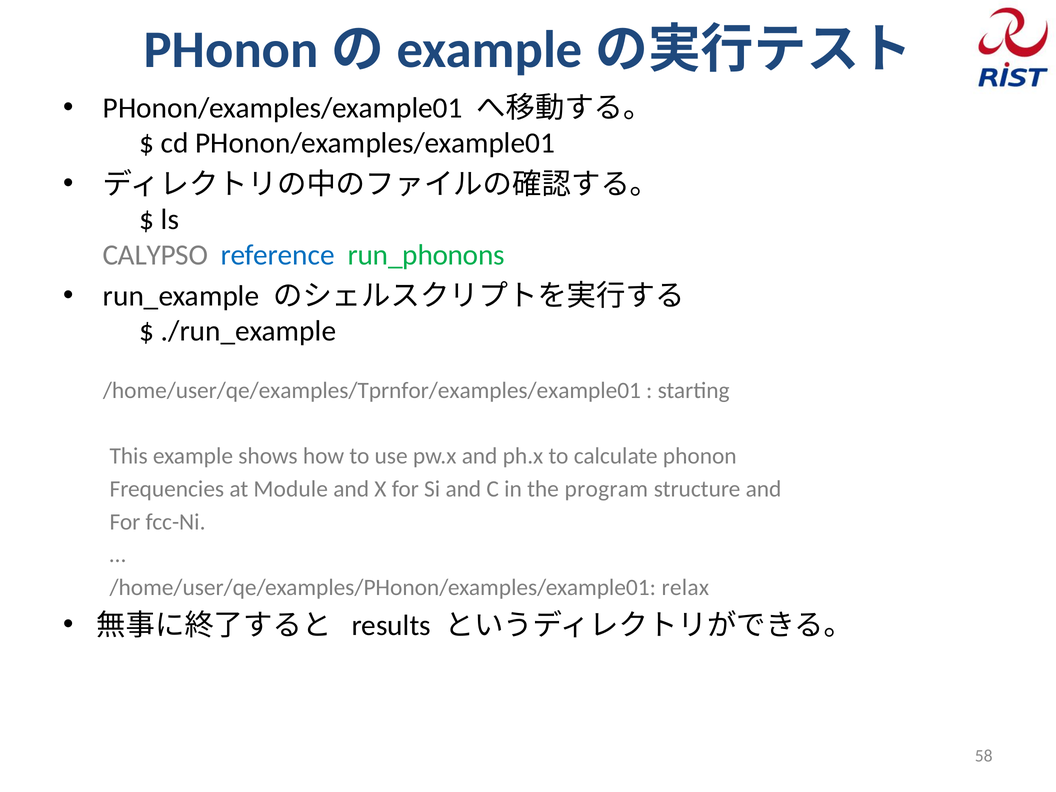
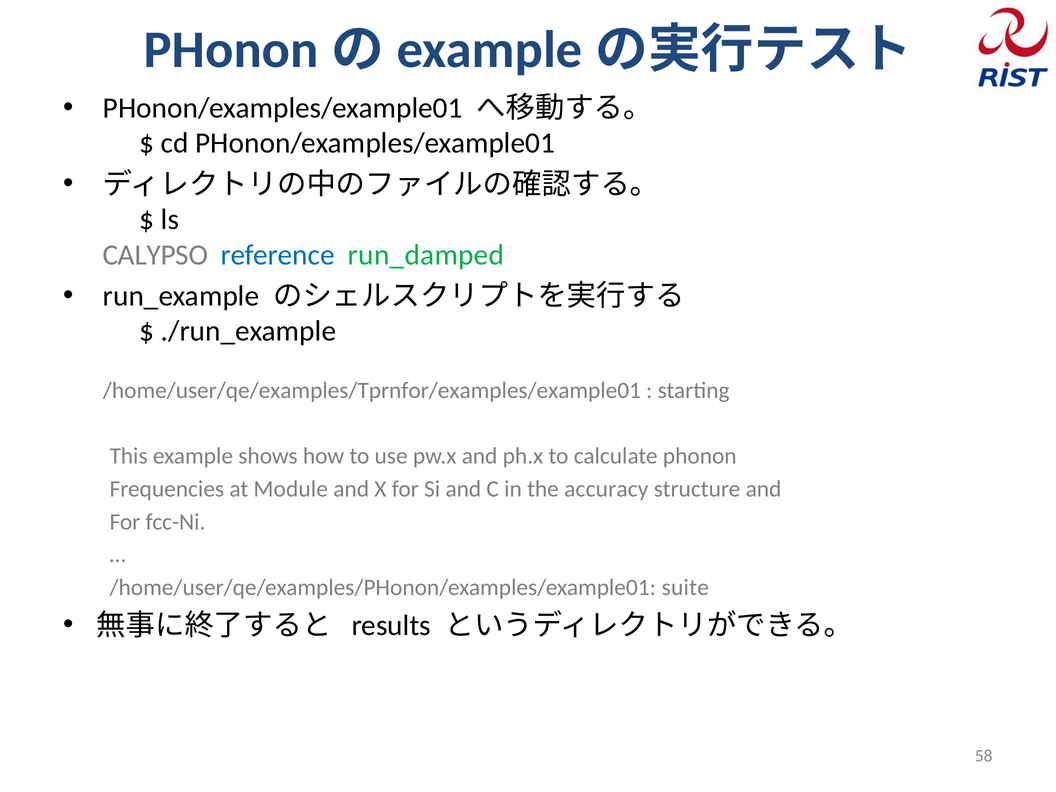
run_phonons: run_phonons -> run_damped
program: program -> accuracy
relax: relax -> suite
